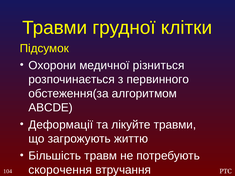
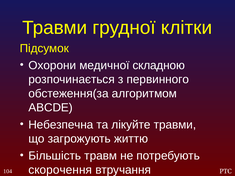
різниться: різниться -> складною
Деформації: Деформації -> Небезпечна
